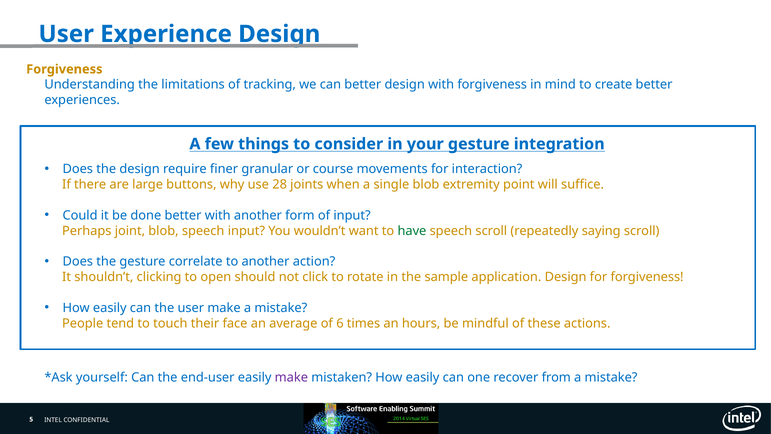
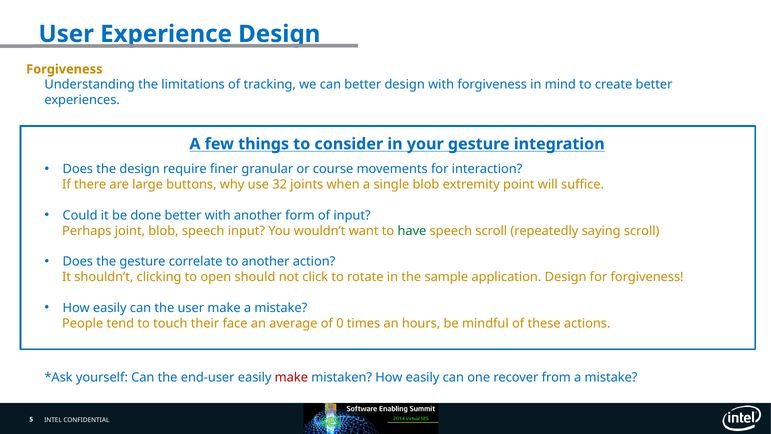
28: 28 -> 32
6: 6 -> 0
make at (291, 377) colour: purple -> red
